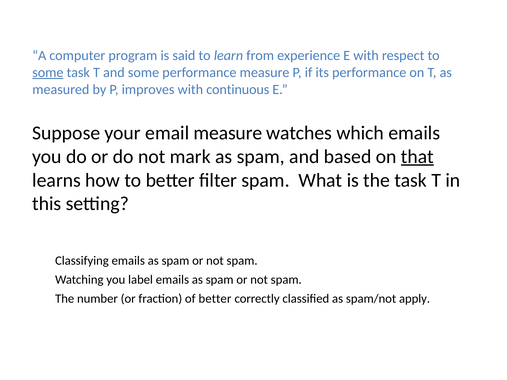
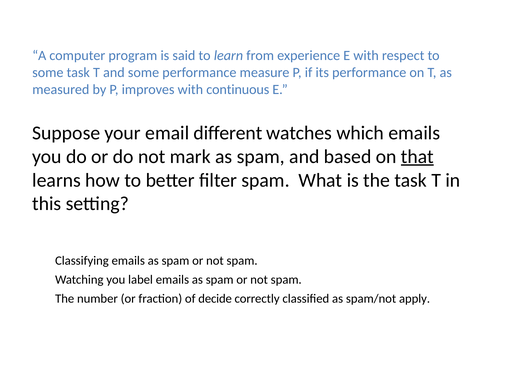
some at (48, 73) underline: present -> none
email measure: measure -> different
of better: better -> decide
